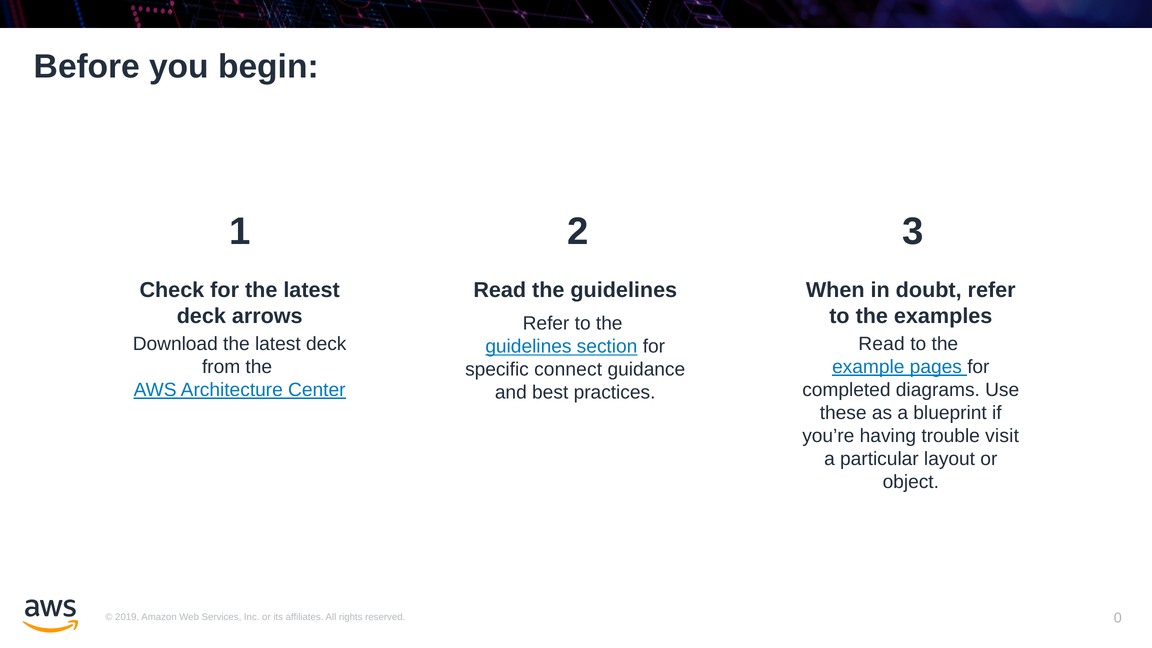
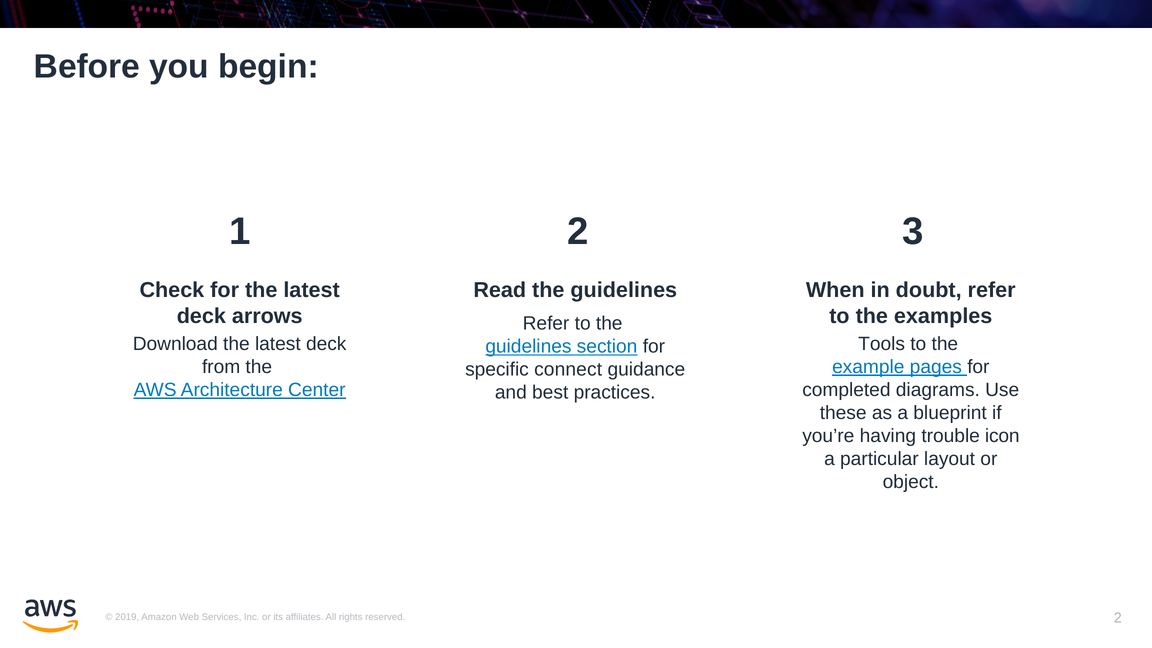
Read at (882, 344): Read -> Tools
visit: visit -> icon
0 at (1118, 618): 0 -> 2
